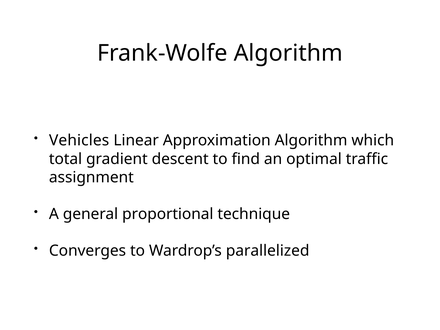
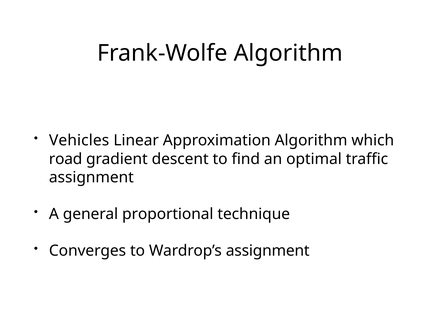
total: total -> road
Wardrop’s parallelized: parallelized -> assignment
